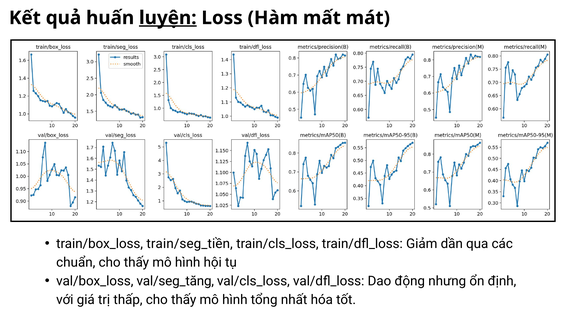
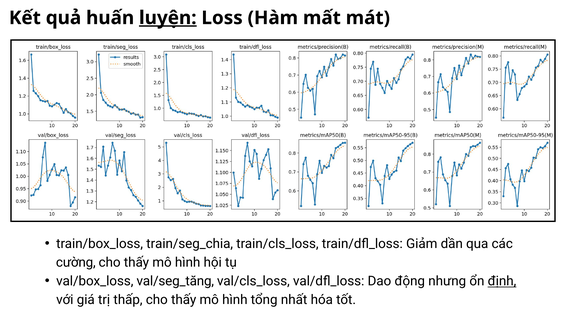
train/seg_tiền: train/seg_tiền -> train/seg_chia
chuẩn: chuẩn -> cường
định underline: none -> present
